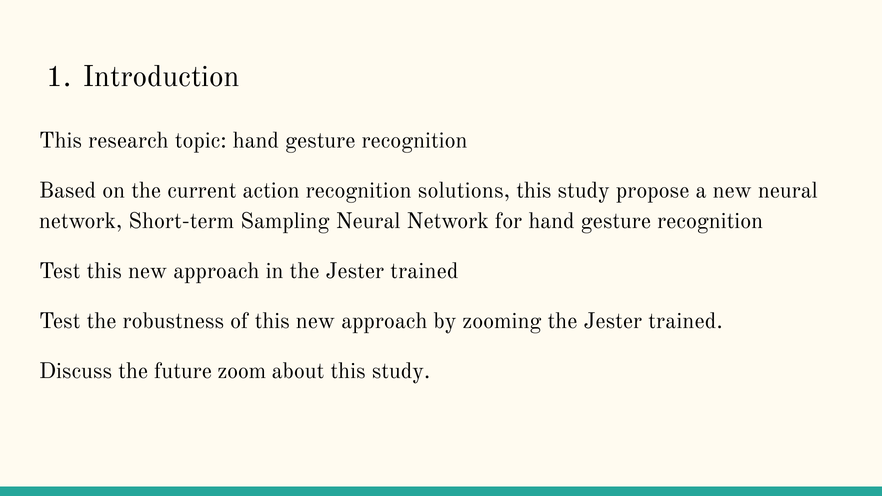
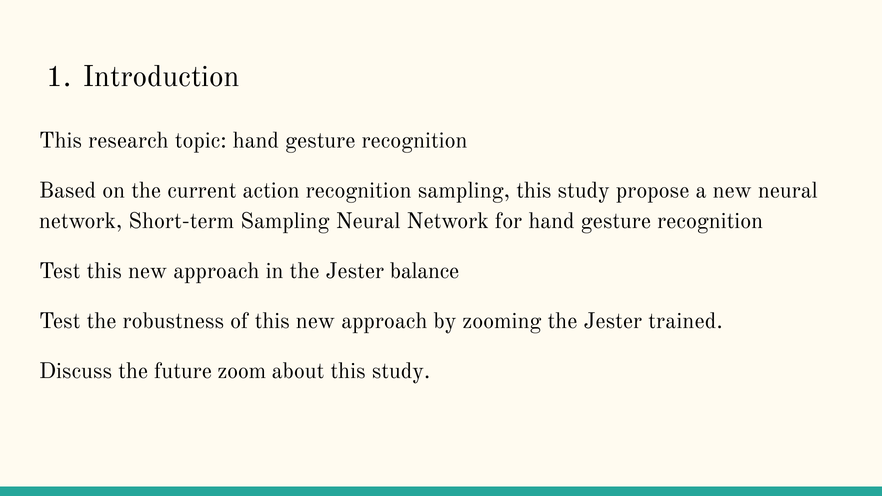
recognition solutions: solutions -> sampling
in the Jester trained: trained -> balance
